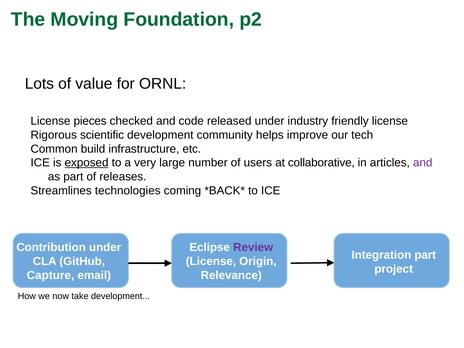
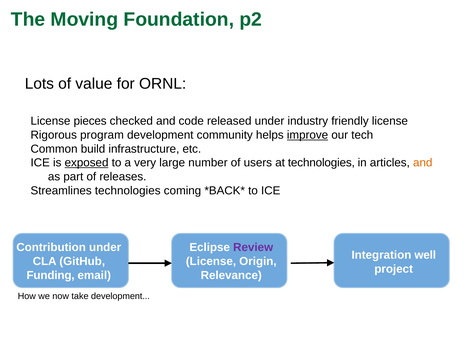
scientific: scientific -> program
improve underline: none -> present
at collaborative: collaborative -> technologies
and at (423, 163) colour: purple -> orange
Integration part: part -> well
Capture: Capture -> Funding
